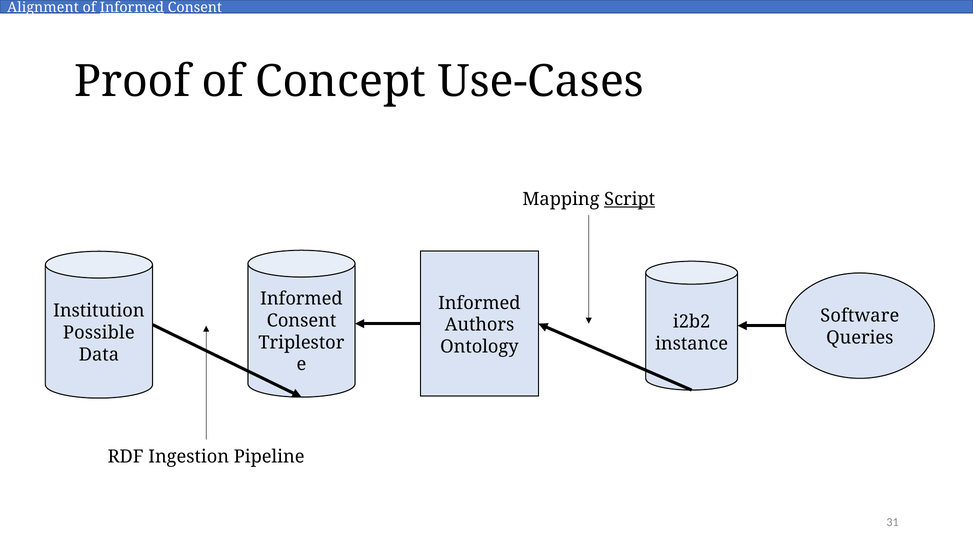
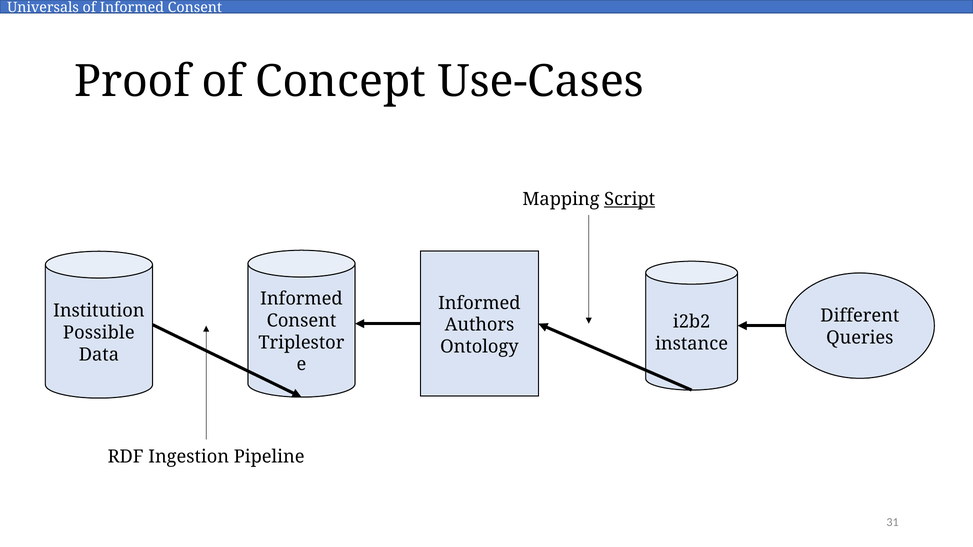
Alignment: Alignment -> Universals
Informed at (132, 7) underline: present -> none
Software: Software -> Different
